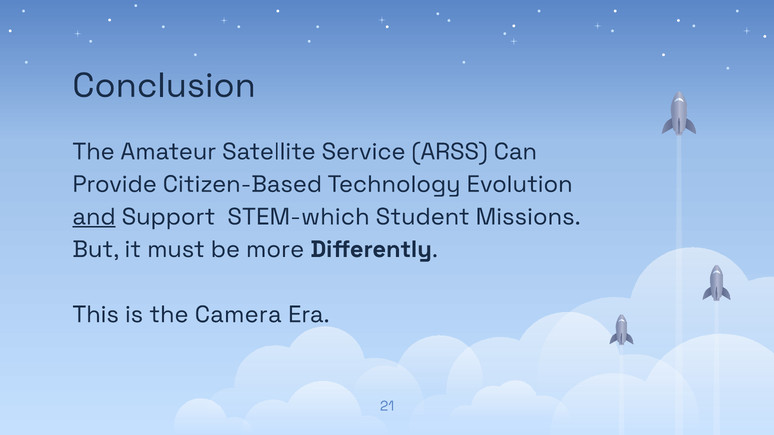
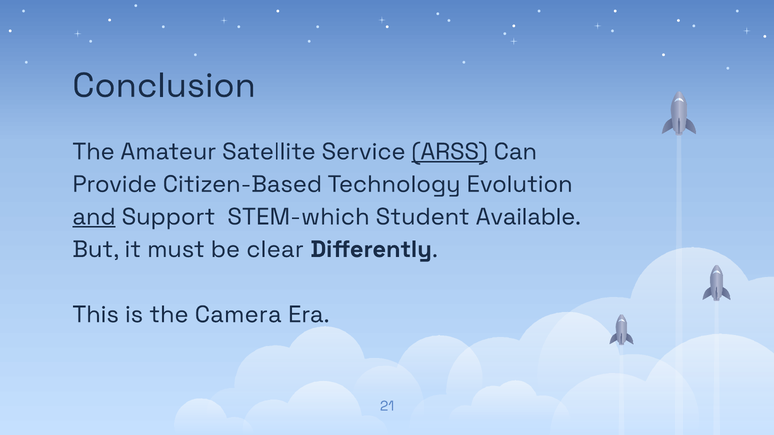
ARSS underline: none -> present
Missions: Missions -> Available
more: more -> clear
